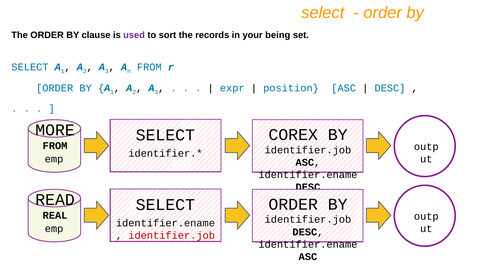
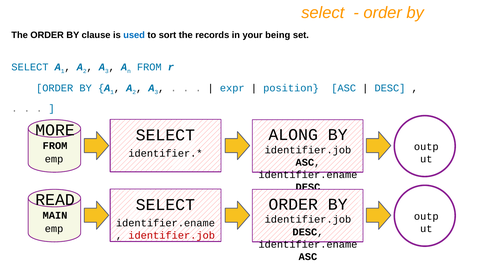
used colour: purple -> blue
COREX: COREX -> ALONG
REAL: REAL -> MAIN
